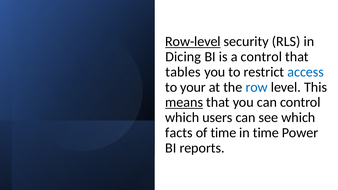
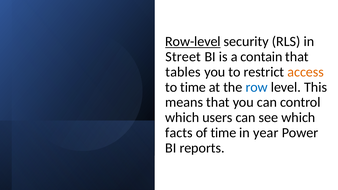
Dicing: Dicing -> Street
a control: control -> contain
access colour: blue -> orange
to your: your -> time
means underline: present -> none
in time: time -> year
